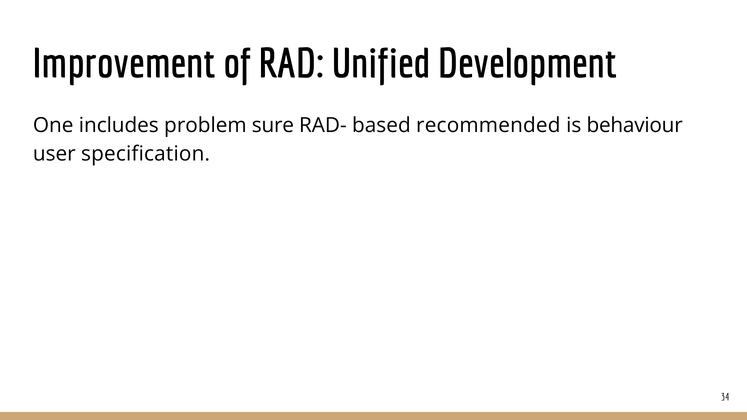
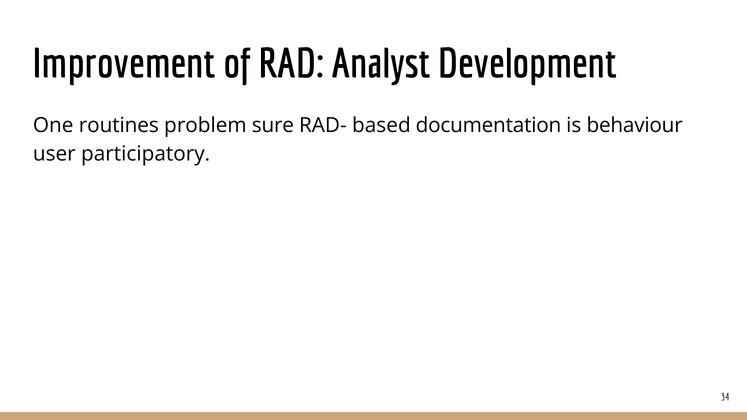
Unified: Unified -> Analyst
includes: includes -> routines
recommended: recommended -> documentation
specification: specification -> participatory
